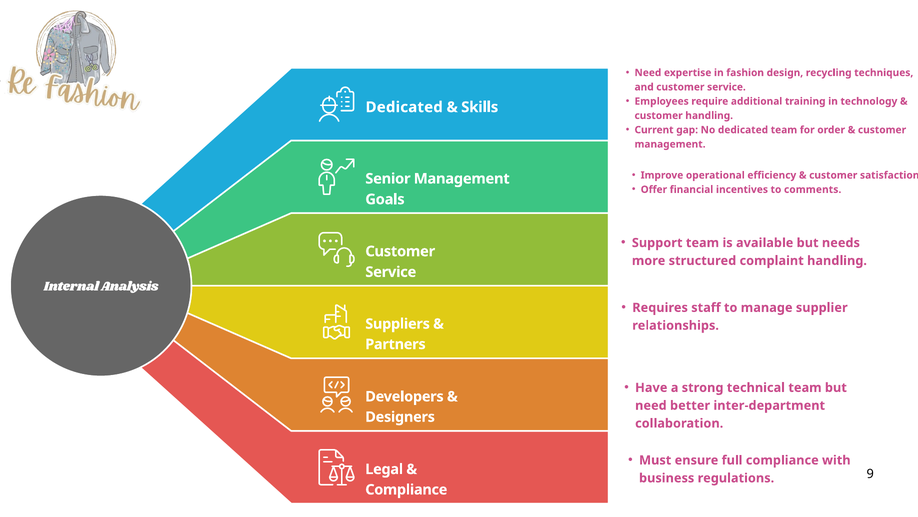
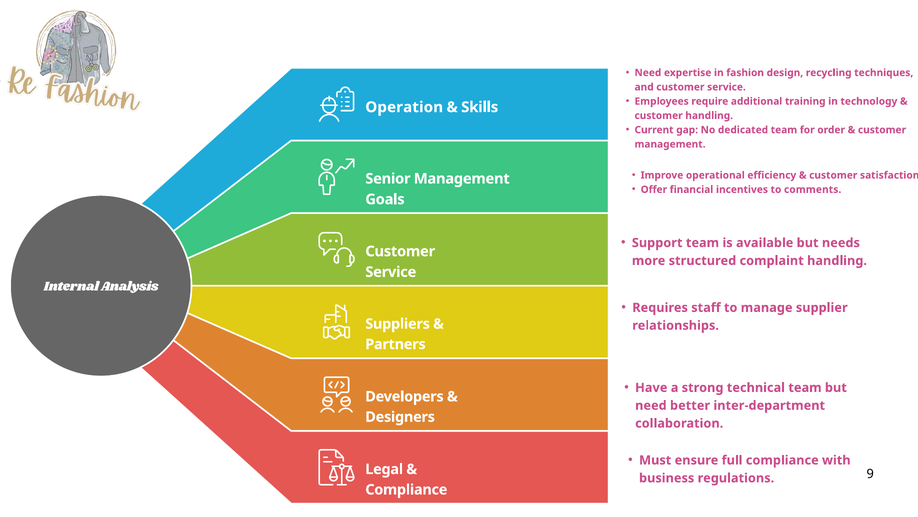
Dedicated at (404, 107): Dedicated -> Operation
